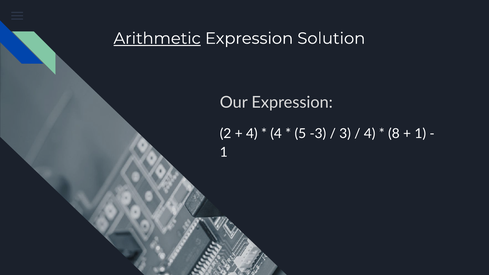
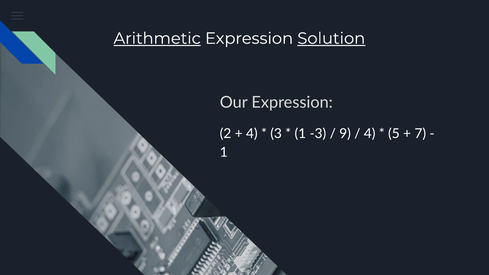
Solution underline: none -> present
4 at (276, 134): 4 -> 3
5 at (300, 134): 5 -> 1
3: 3 -> 9
8: 8 -> 5
1 at (420, 134): 1 -> 7
